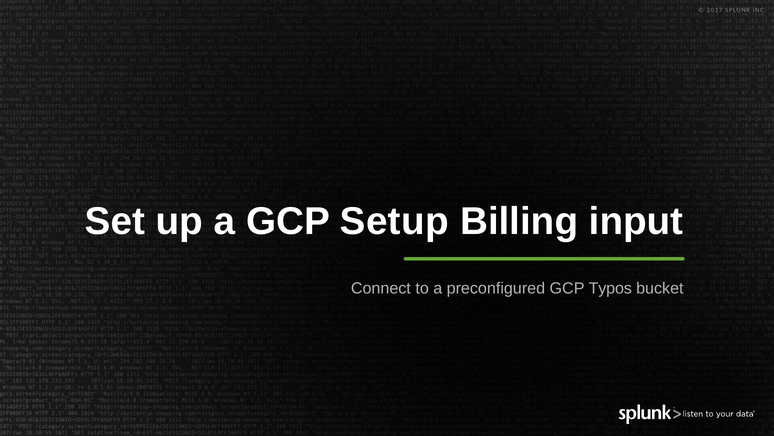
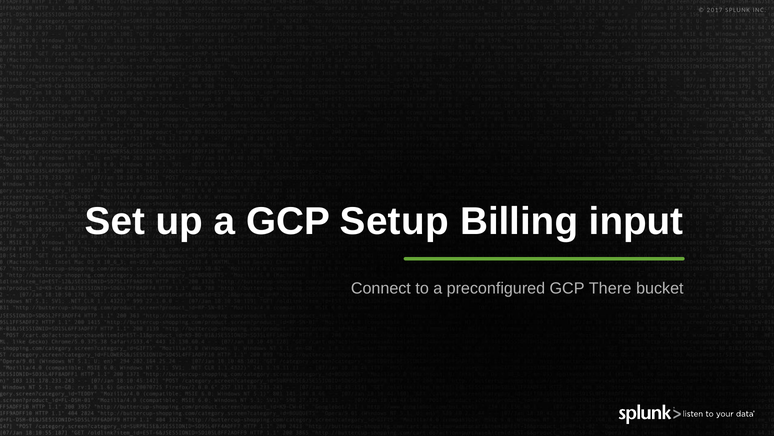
Typos: Typos -> There
